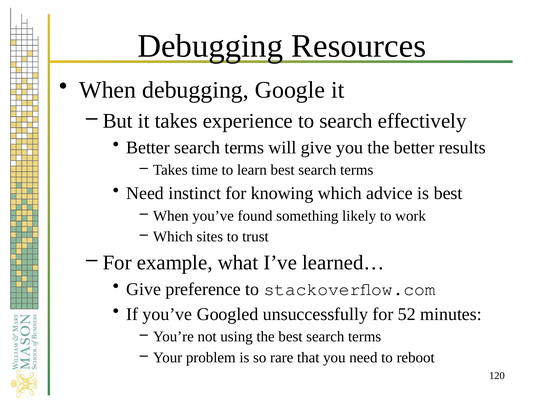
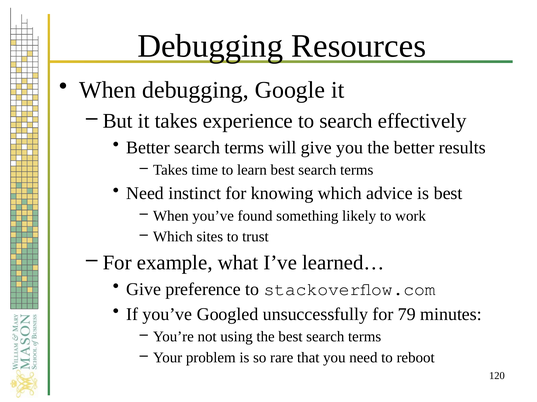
52: 52 -> 79
